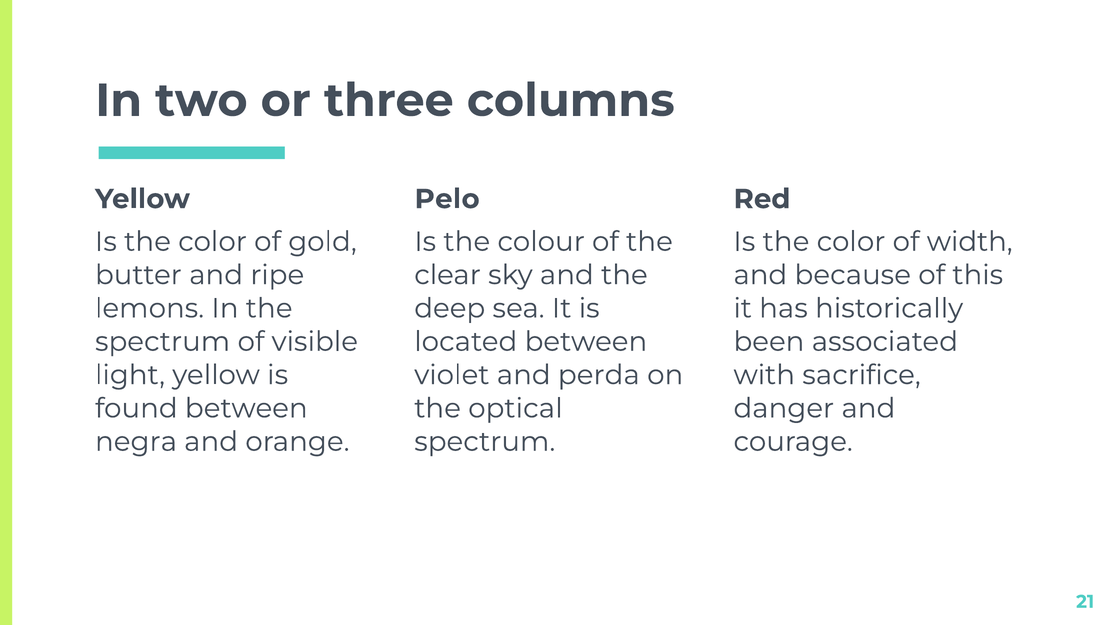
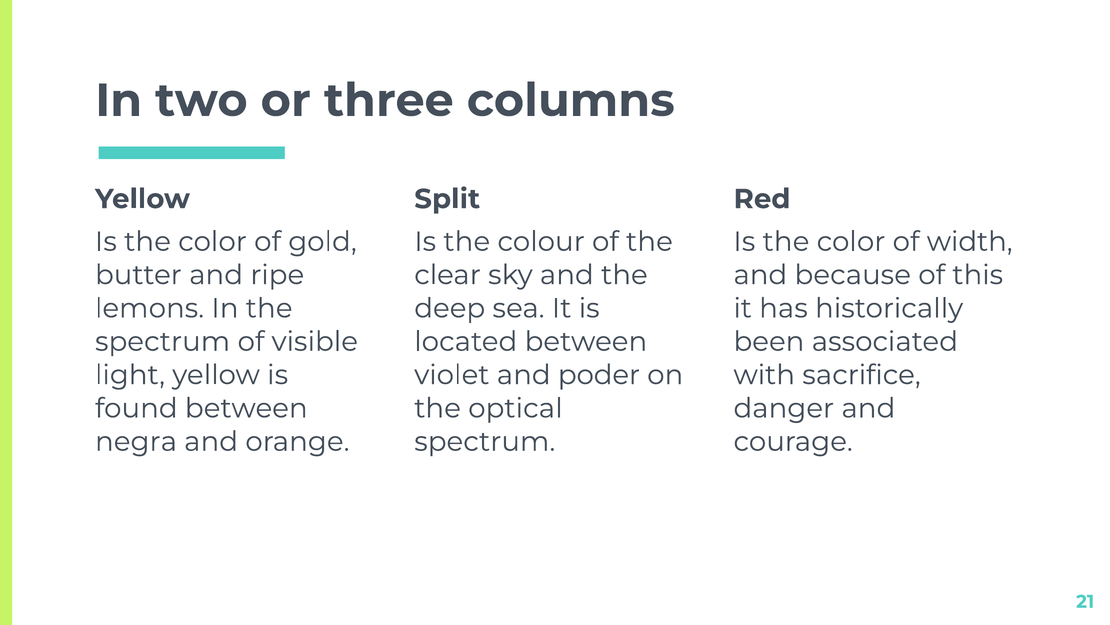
Pelo: Pelo -> Split
perda: perda -> poder
